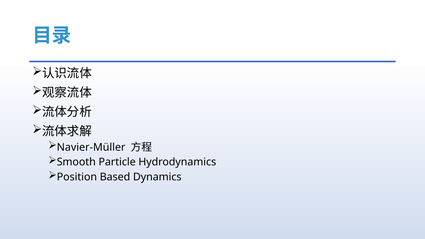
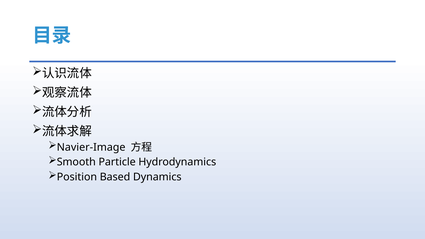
Navier-Müller: Navier-Müller -> Navier-Image
